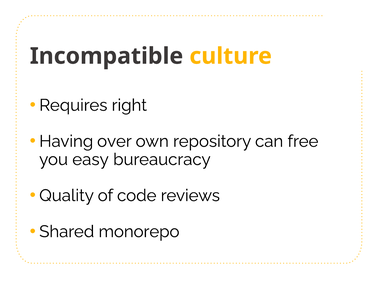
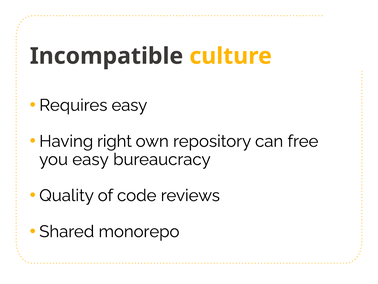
Requires right: right -> easy
over: over -> right
